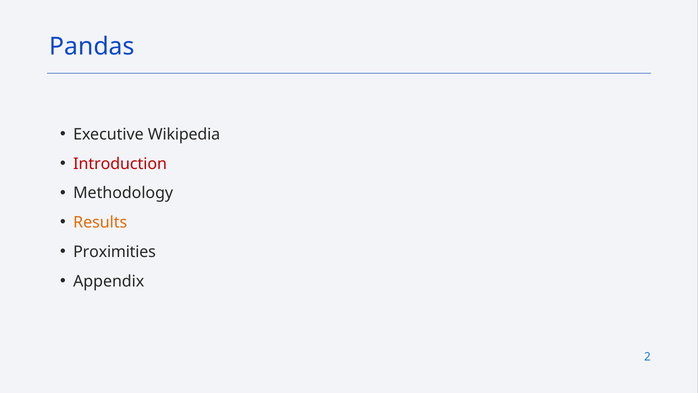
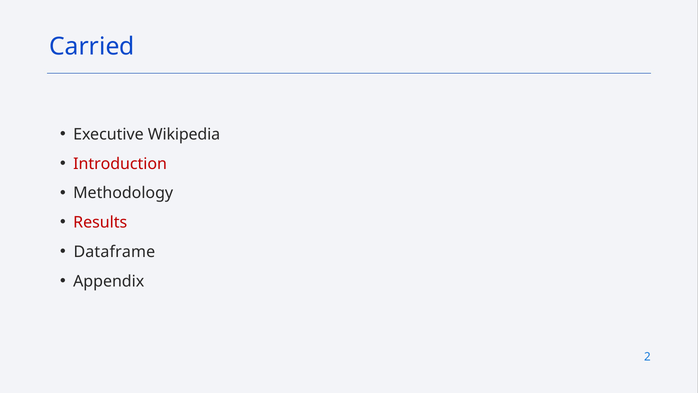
Pandas: Pandas -> Carried
Results colour: orange -> red
Proximities: Proximities -> Dataframe
